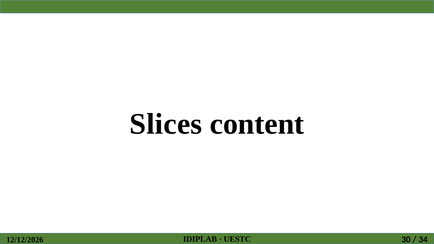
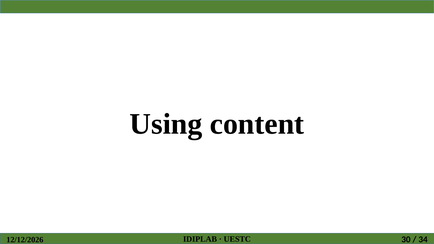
Slices: Slices -> Using
